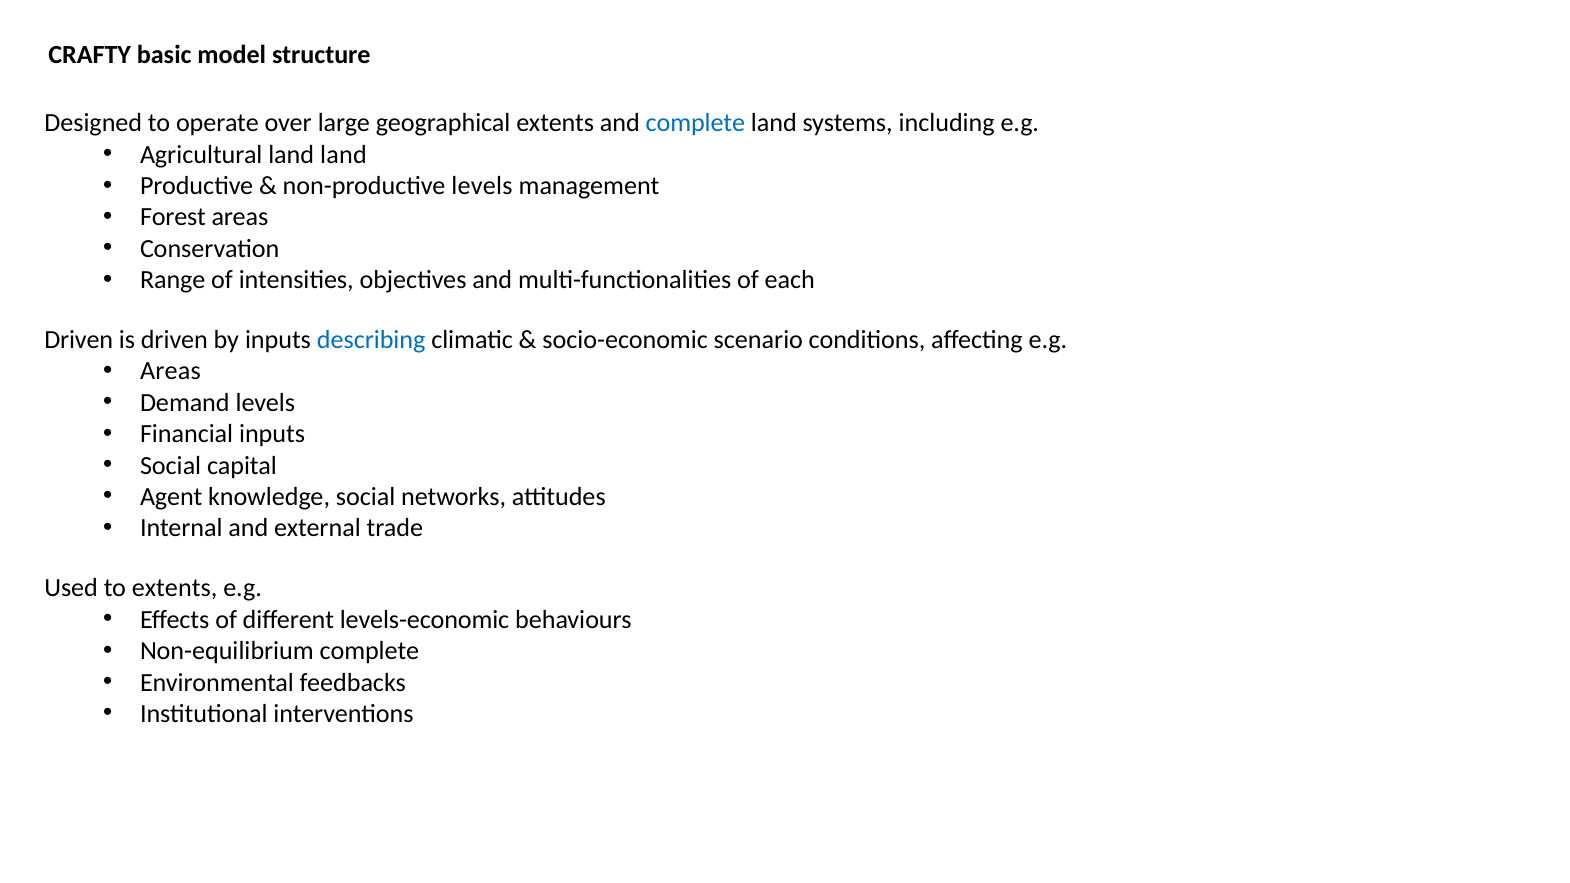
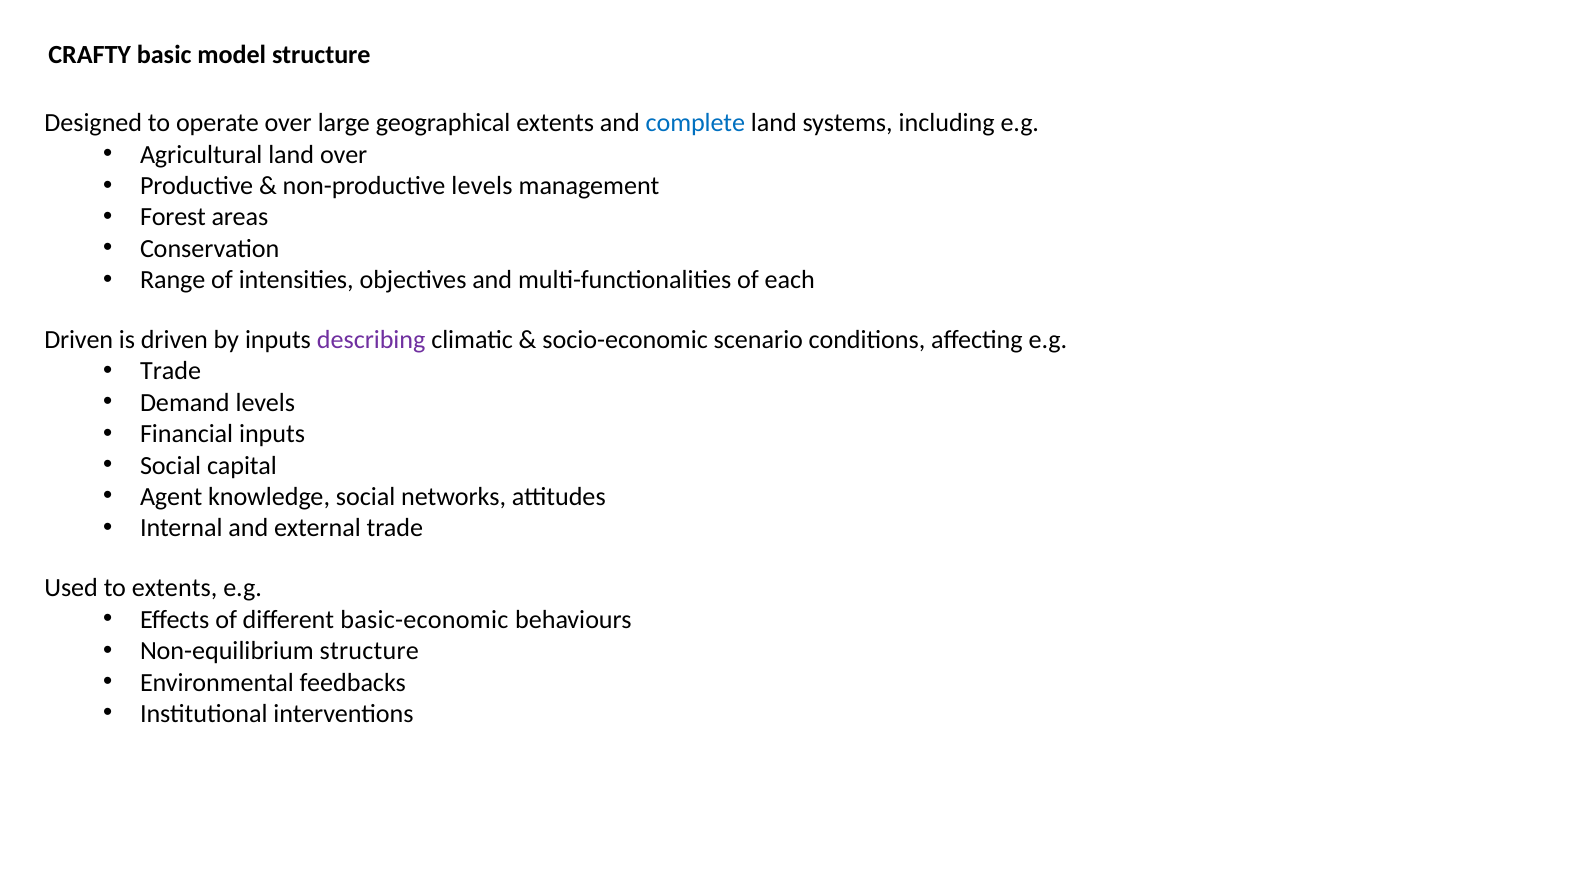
land land: land -> over
describing colour: blue -> purple
Areas at (170, 371): Areas -> Trade
levels-economic: levels-economic -> basic-economic
Non-equilibrium complete: complete -> structure
